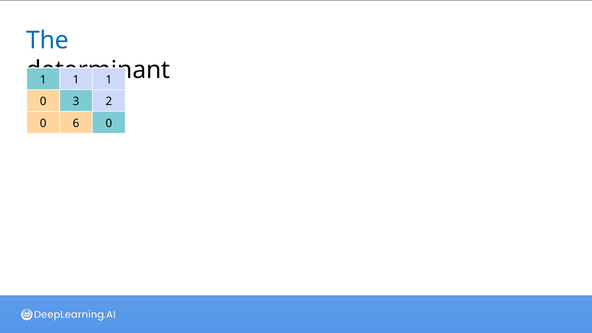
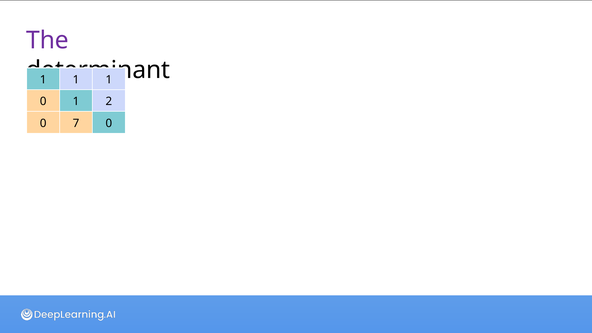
The colour: blue -> purple
0 3: 3 -> 1
6: 6 -> 7
